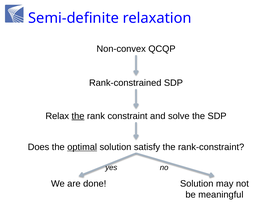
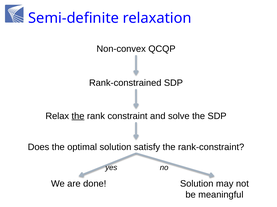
optimal underline: present -> none
